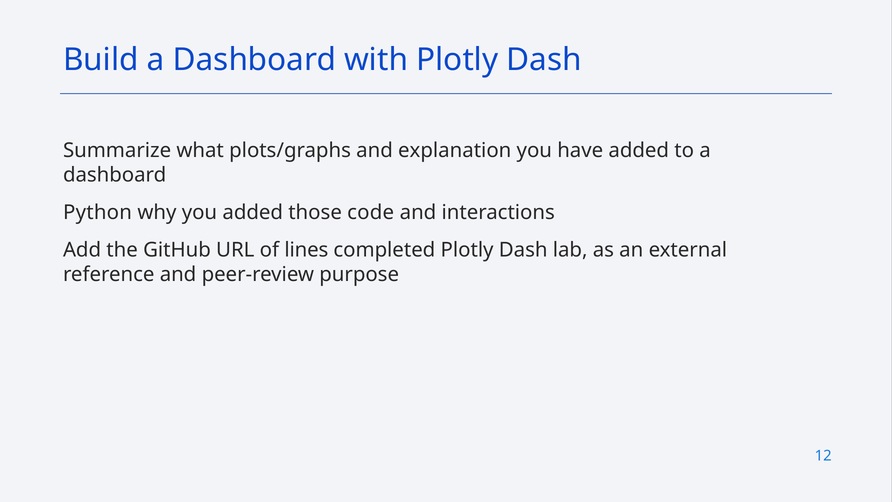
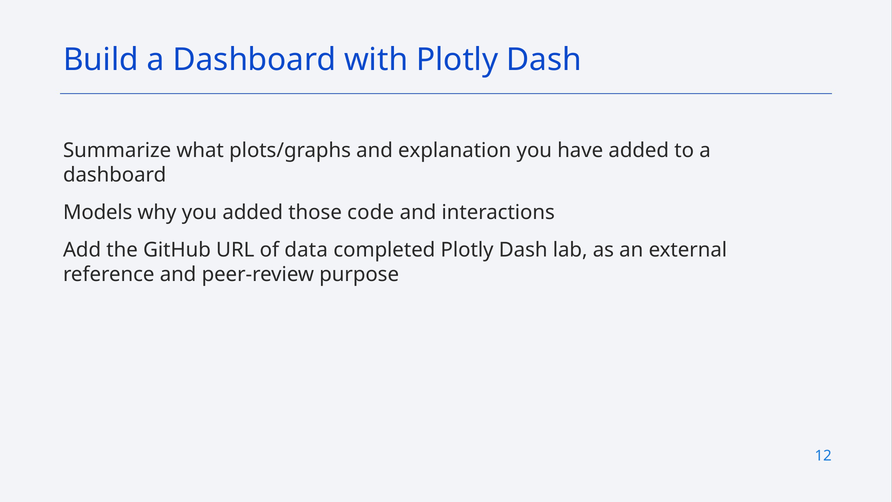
Python: Python -> Models
lines: lines -> data
